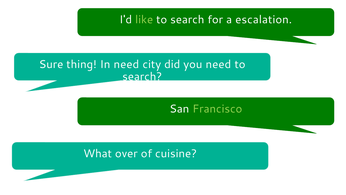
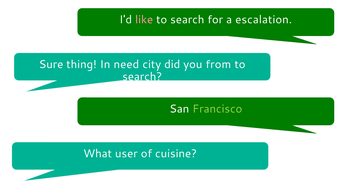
like colour: light green -> pink
you need: need -> from
over: over -> user
